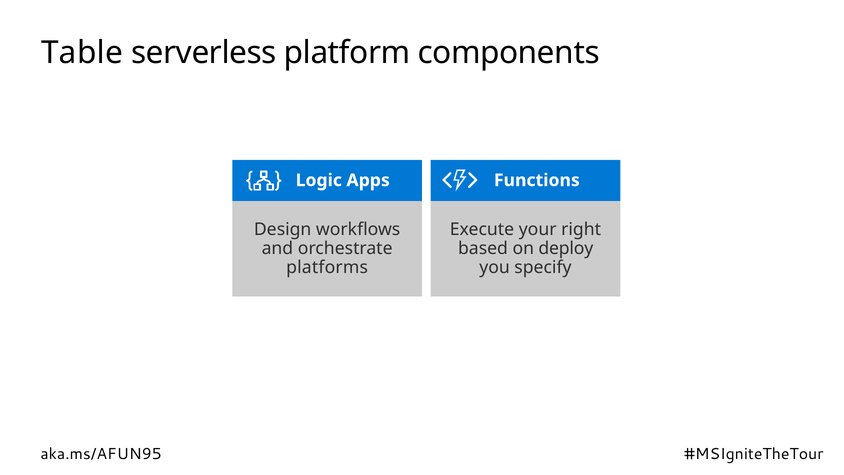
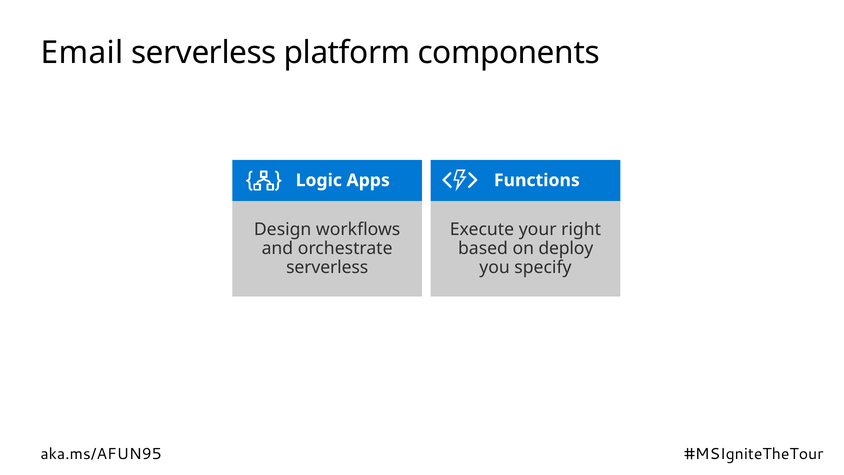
Table: Table -> Email
platforms at (327, 267): platforms -> serverless
